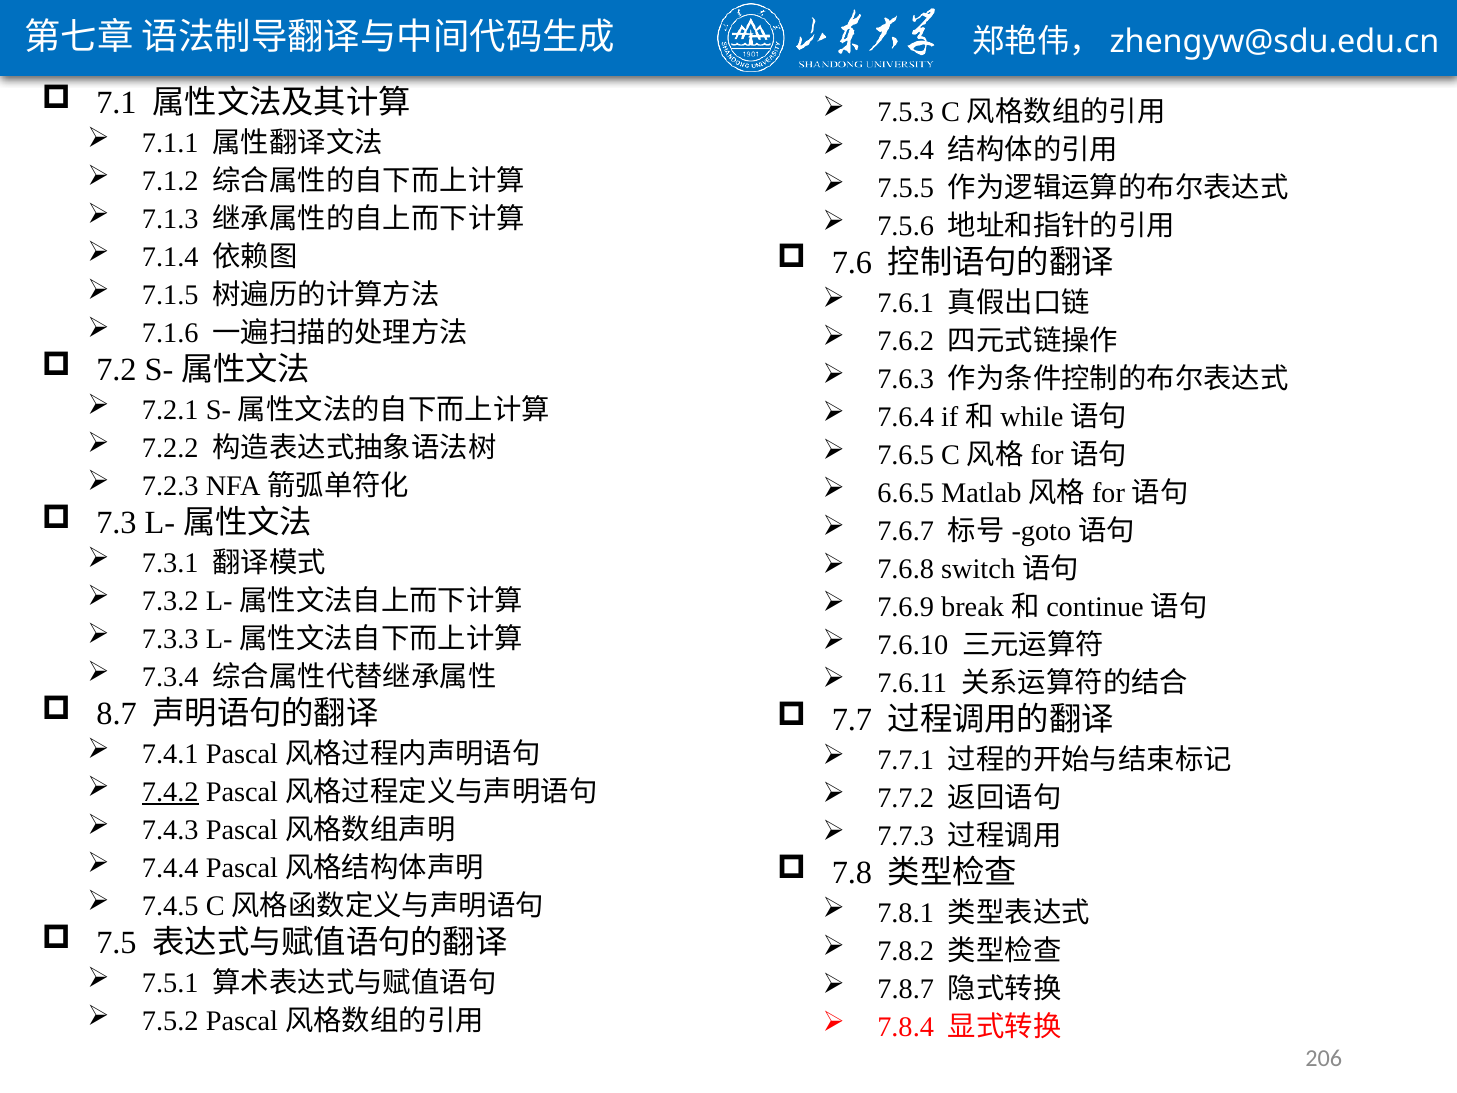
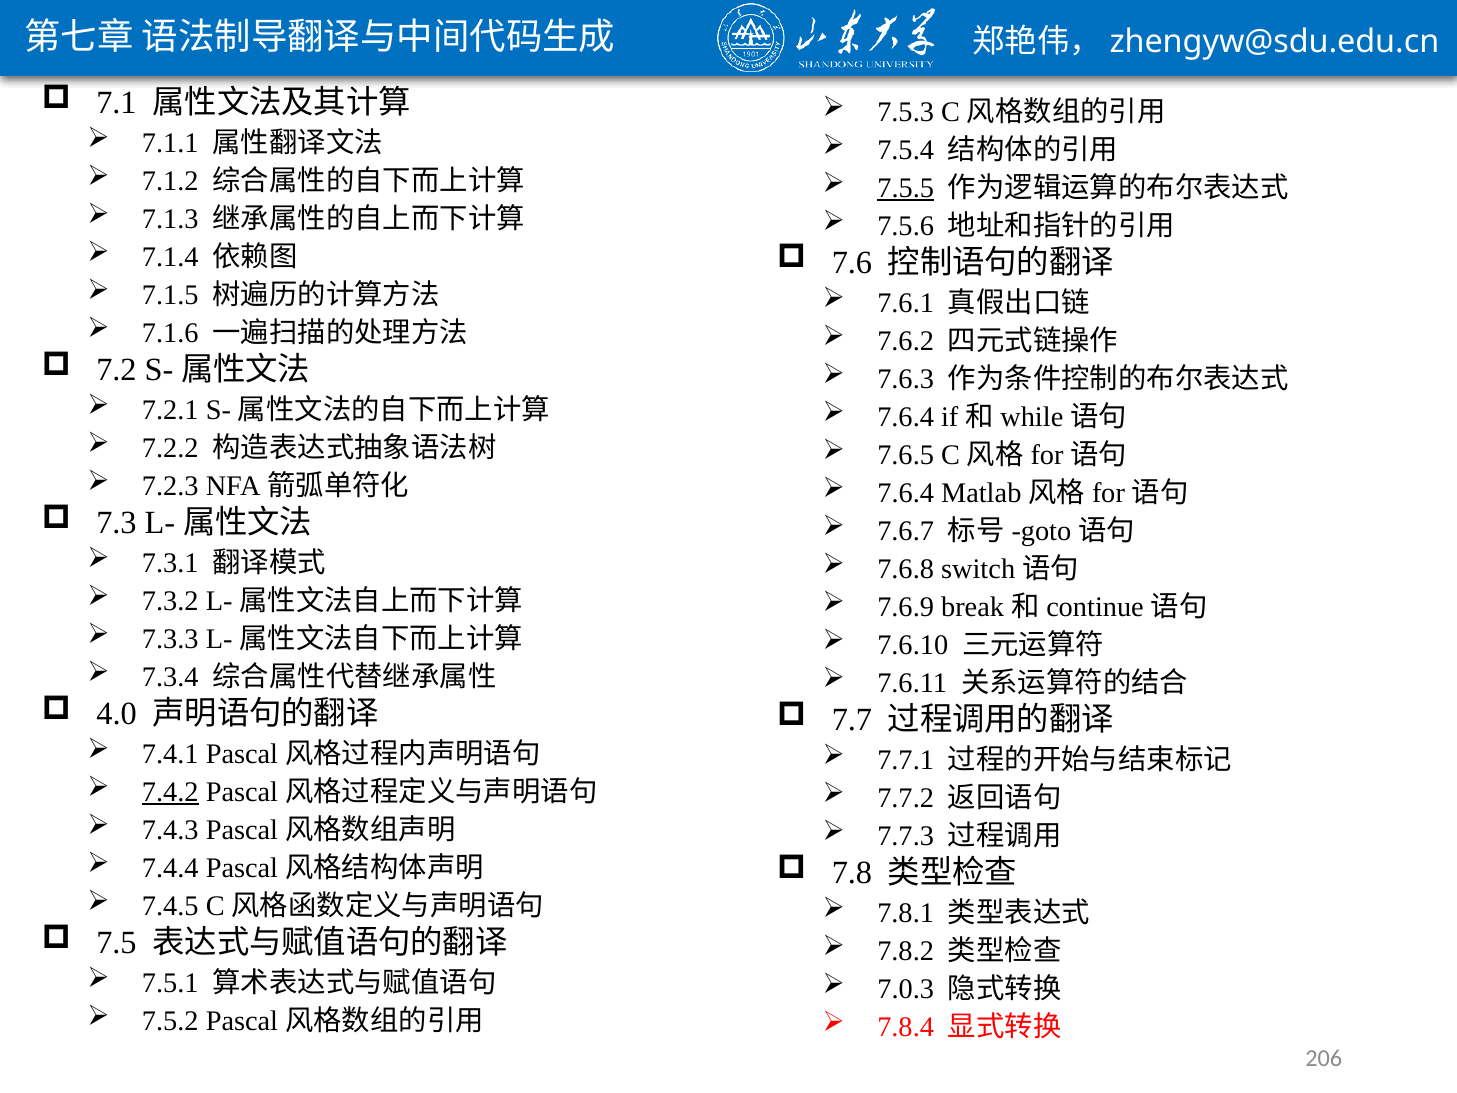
7.5.5 underline: none -> present
6.6.5 at (906, 493): 6.6.5 -> 7.6.4
8.7: 8.7 -> 4.0
7.8.7: 7.8.7 -> 7.0.3
